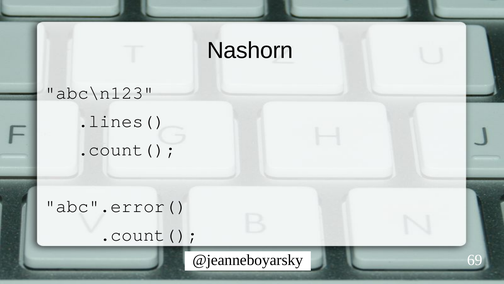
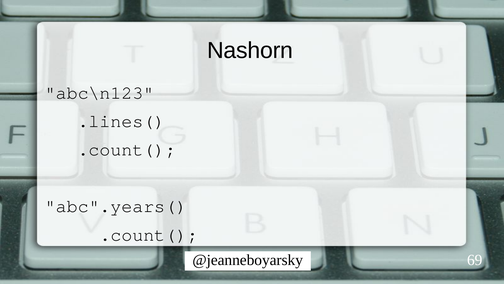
abc".error(: abc".error( -> abc".years(
